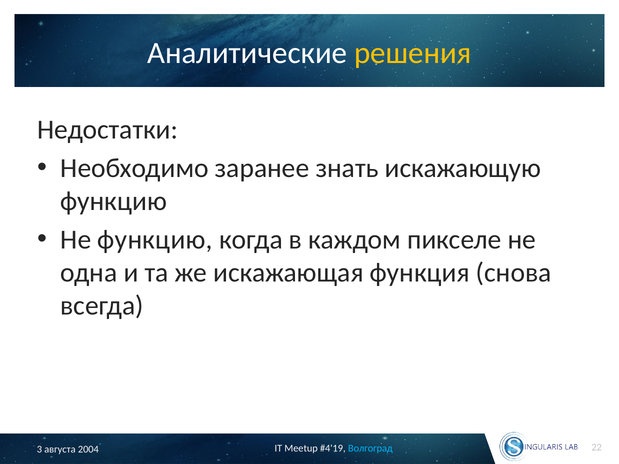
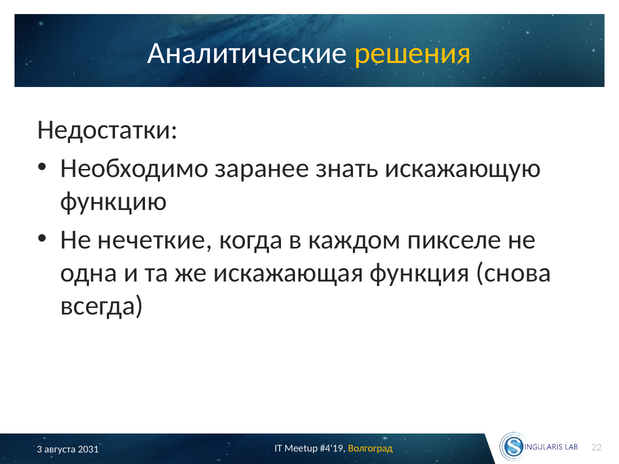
Не функцию: функцию -> нечеткие
2004: 2004 -> 2031
Волгоград colour: light blue -> yellow
